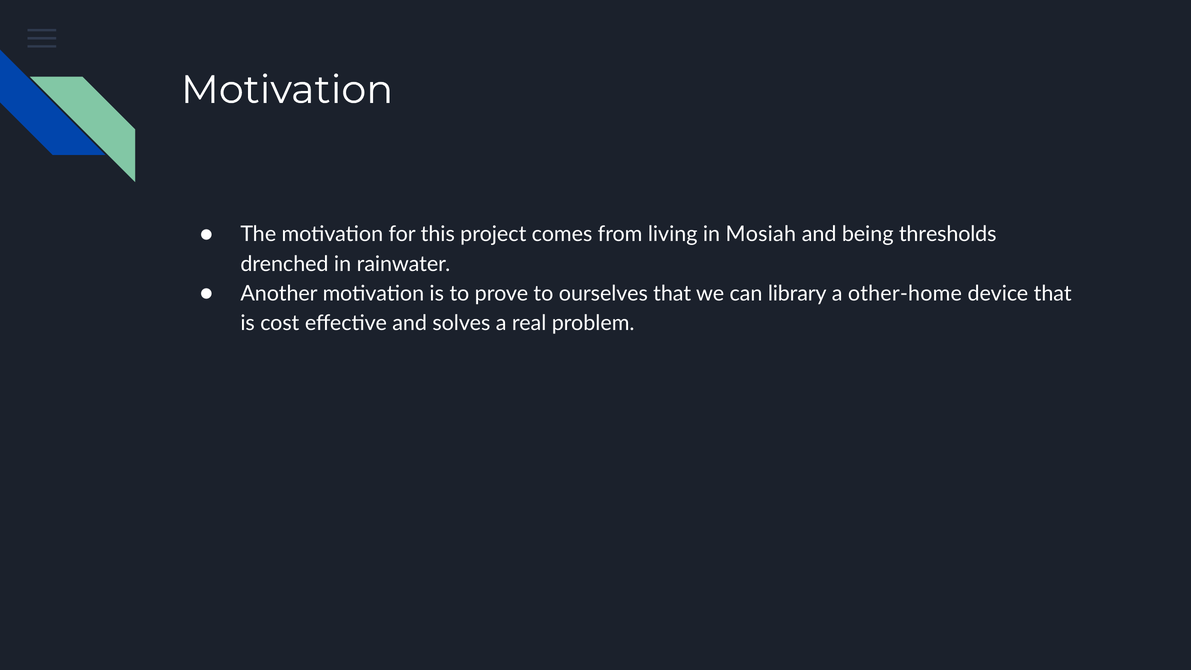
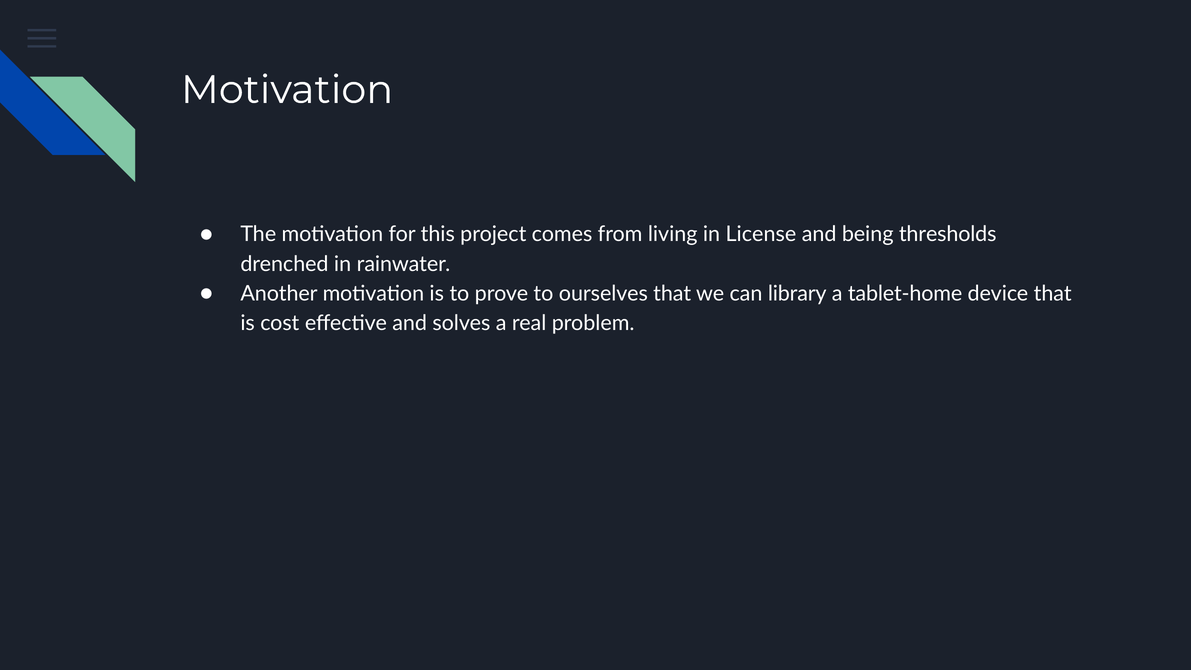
Mosiah: Mosiah -> License
other-home: other-home -> tablet-home
